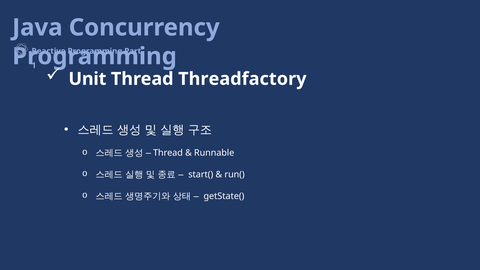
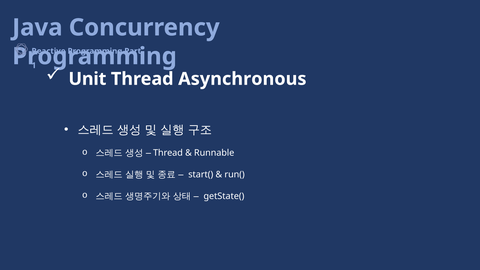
Threadfactory: Threadfactory -> Asynchronous
